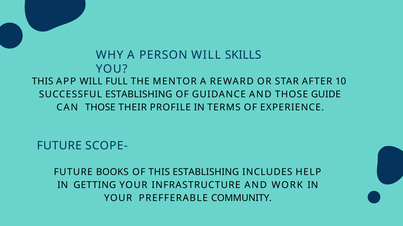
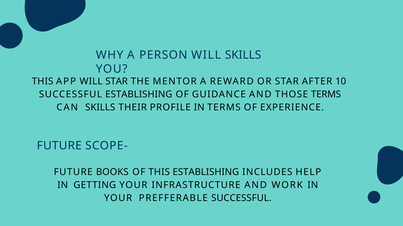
WILL FULL: FULL -> STAR
THOSE GUIDE: GUIDE -> TERMS
CAN THOSE: THOSE -> SKILLS
PREFFERABLE COMMUNITY: COMMUNITY -> SUCCESSFUL
